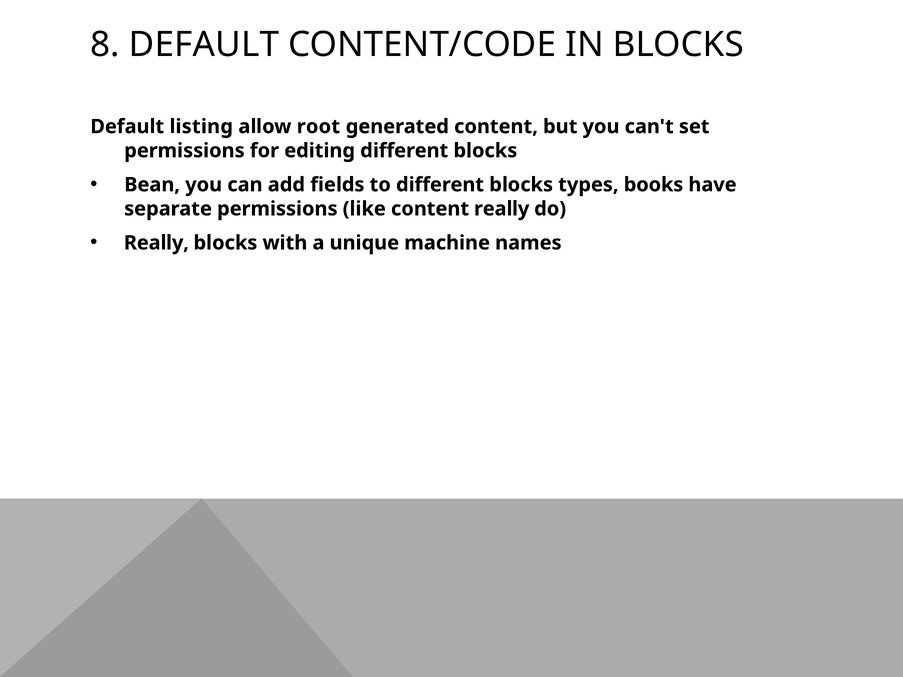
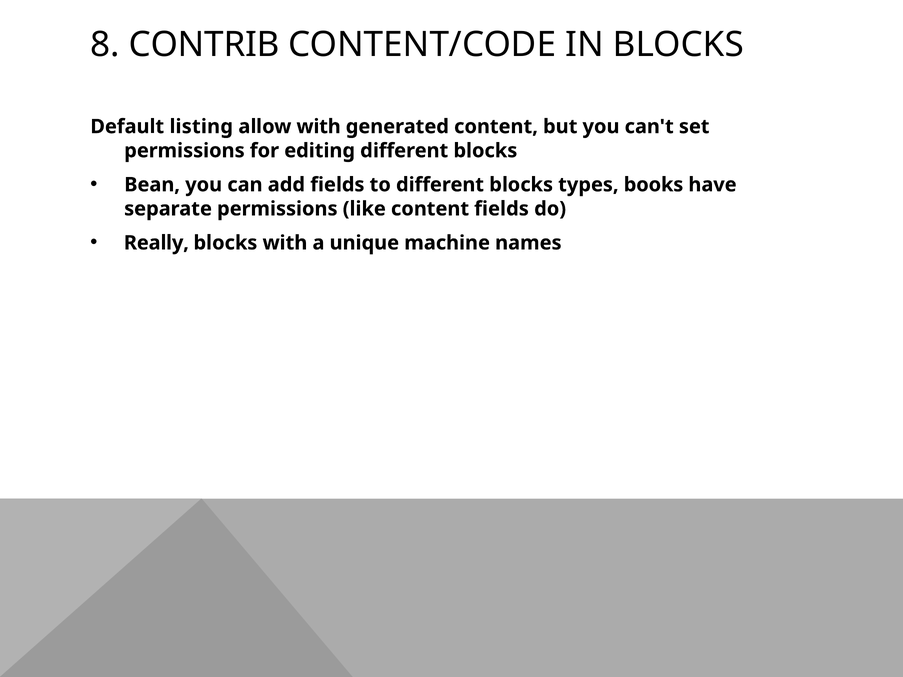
8 DEFAULT: DEFAULT -> CONTRIB
allow root: root -> with
content really: really -> fields
